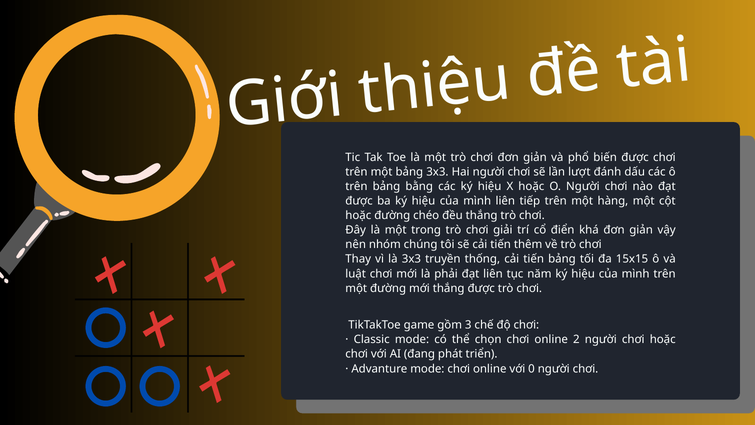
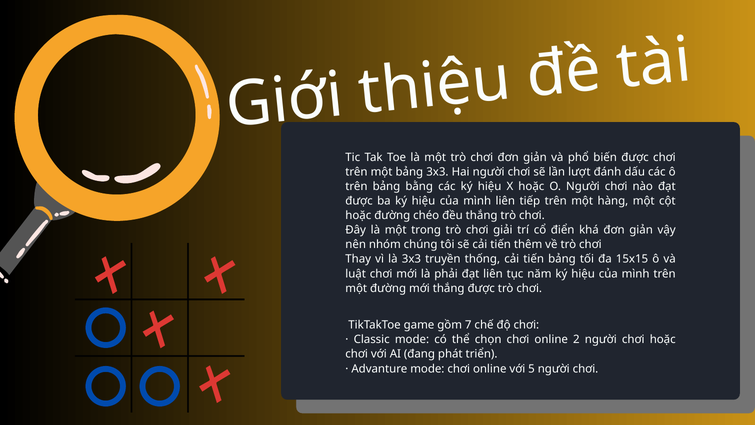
3: 3 -> 7
0: 0 -> 5
